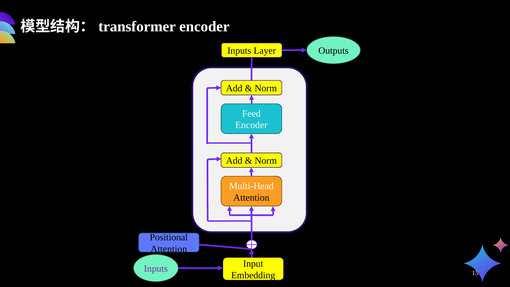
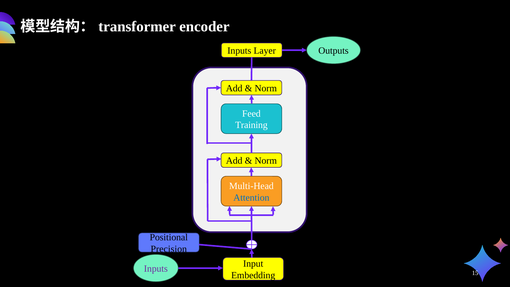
Encoder at (251, 125): Encoder -> Training
Attention at (251, 197) colour: black -> blue
Attention at (169, 249): Attention -> Precision
